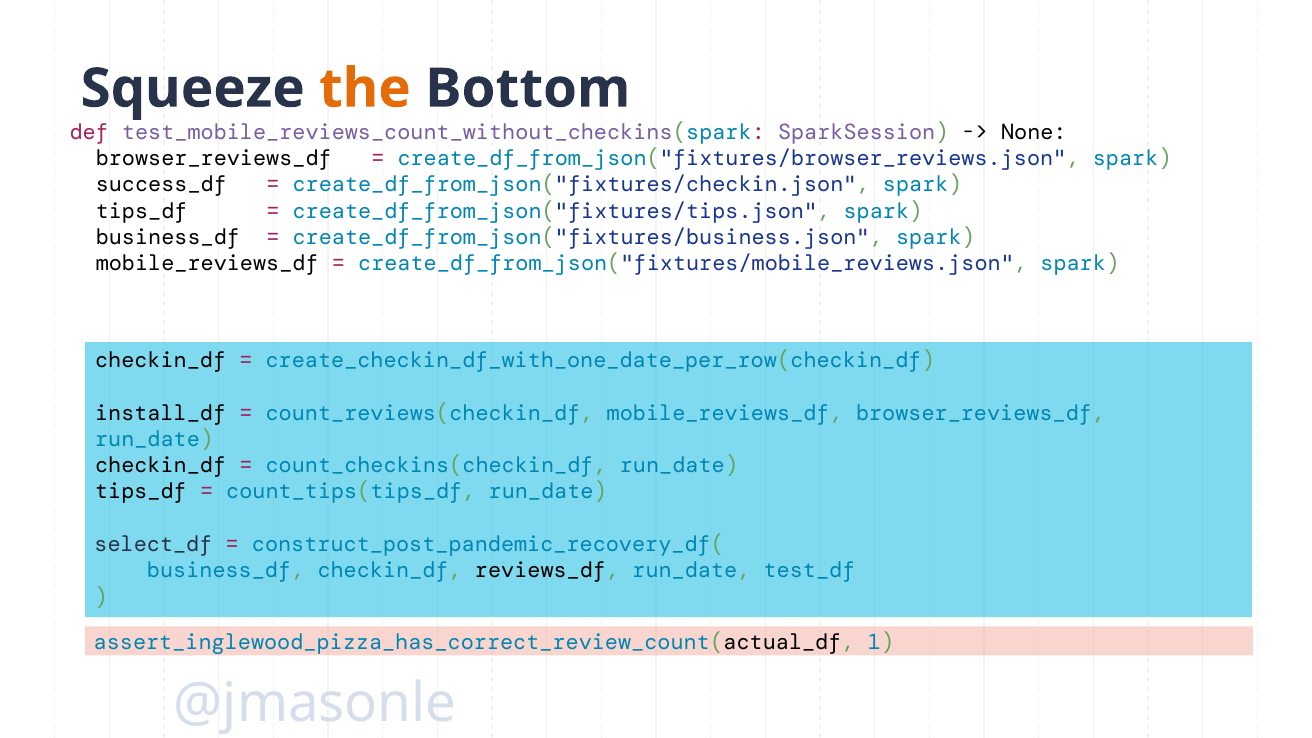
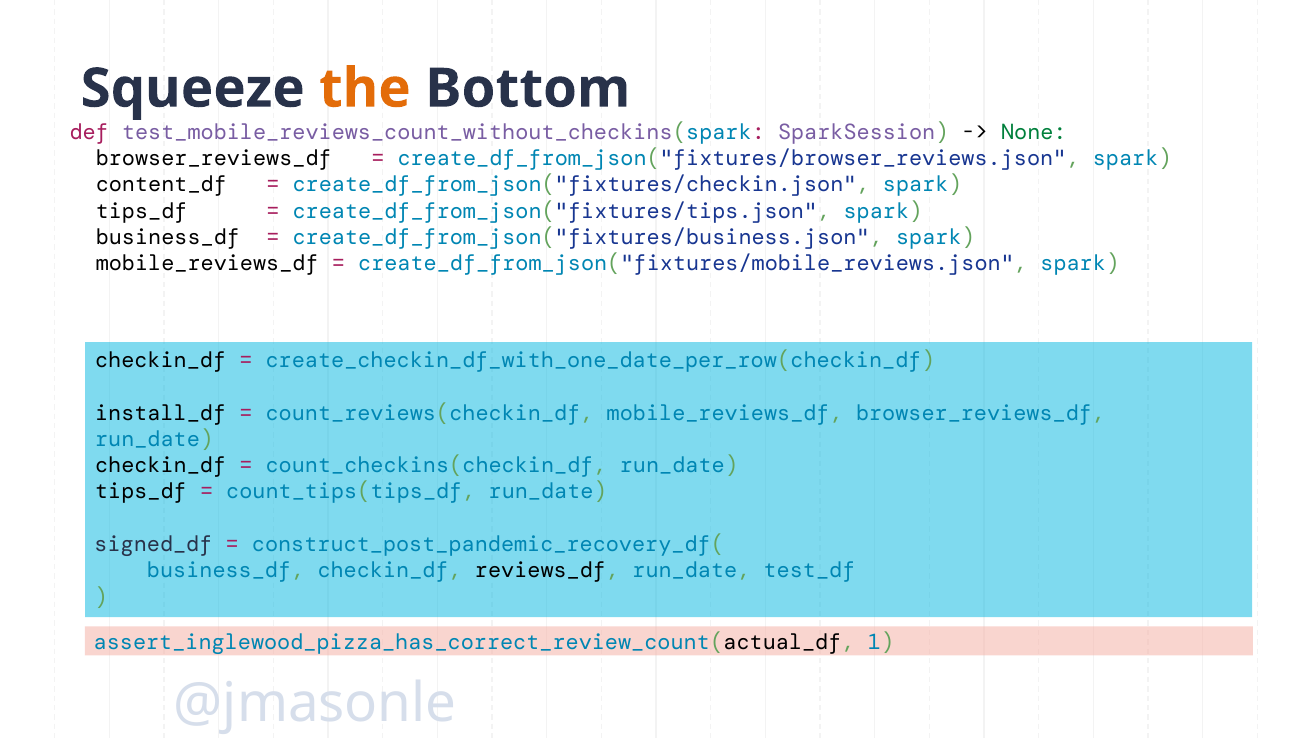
None colour: black -> green
success_df: success_df -> content_df
select_df: select_df -> signed_df
